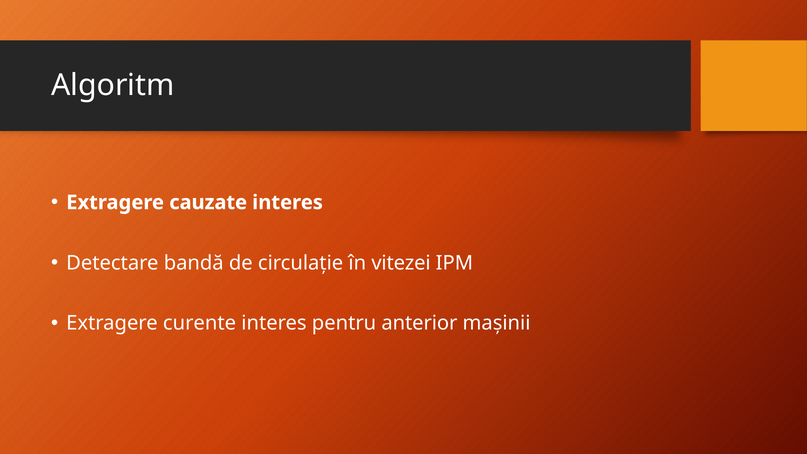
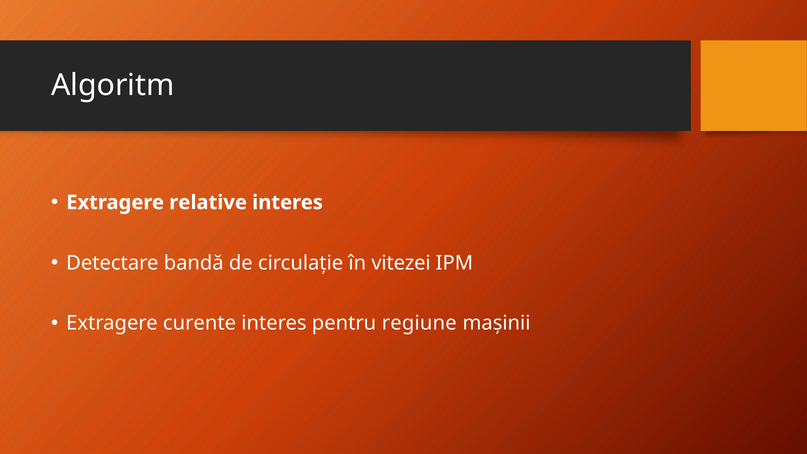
cauzate: cauzate -> relative
anterior: anterior -> regiune
